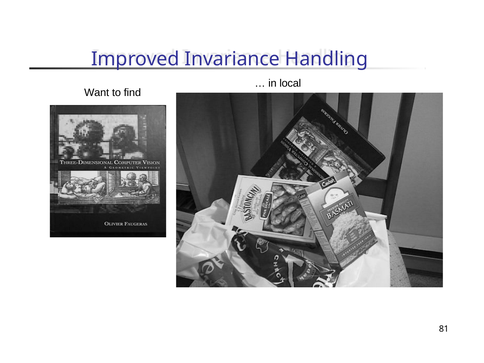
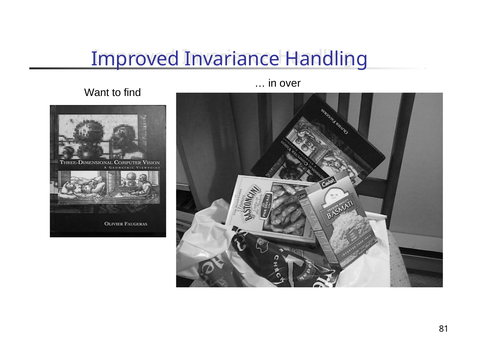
local: local -> over
